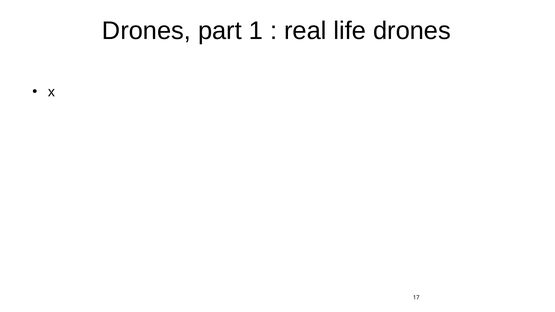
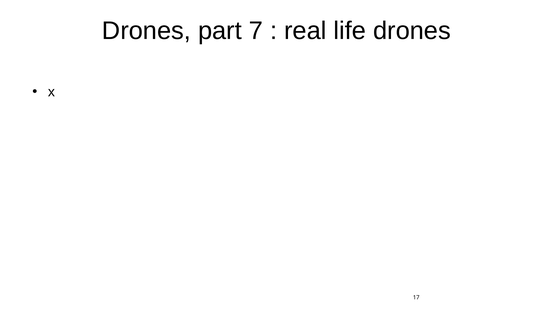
1: 1 -> 7
